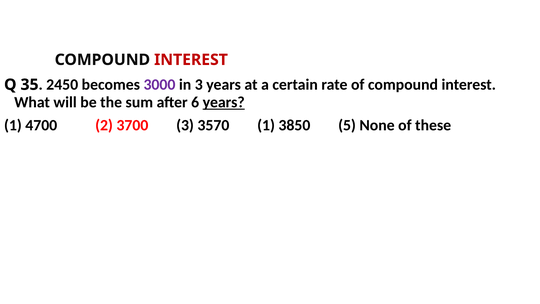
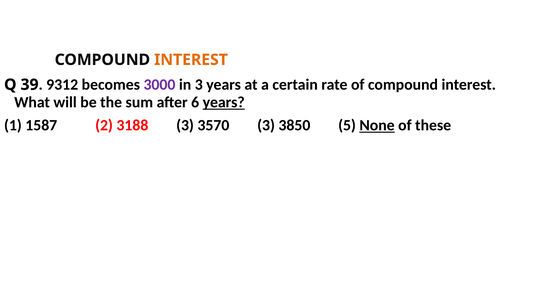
INTEREST at (191, 60) colour: red -> orange
35: 35 -> 39
2450: 2450 -> 9312
4700: 4700 -> 1587
3700: 3700 -> 3188
3570 1: 1 -> 3
None underline: none -> present
